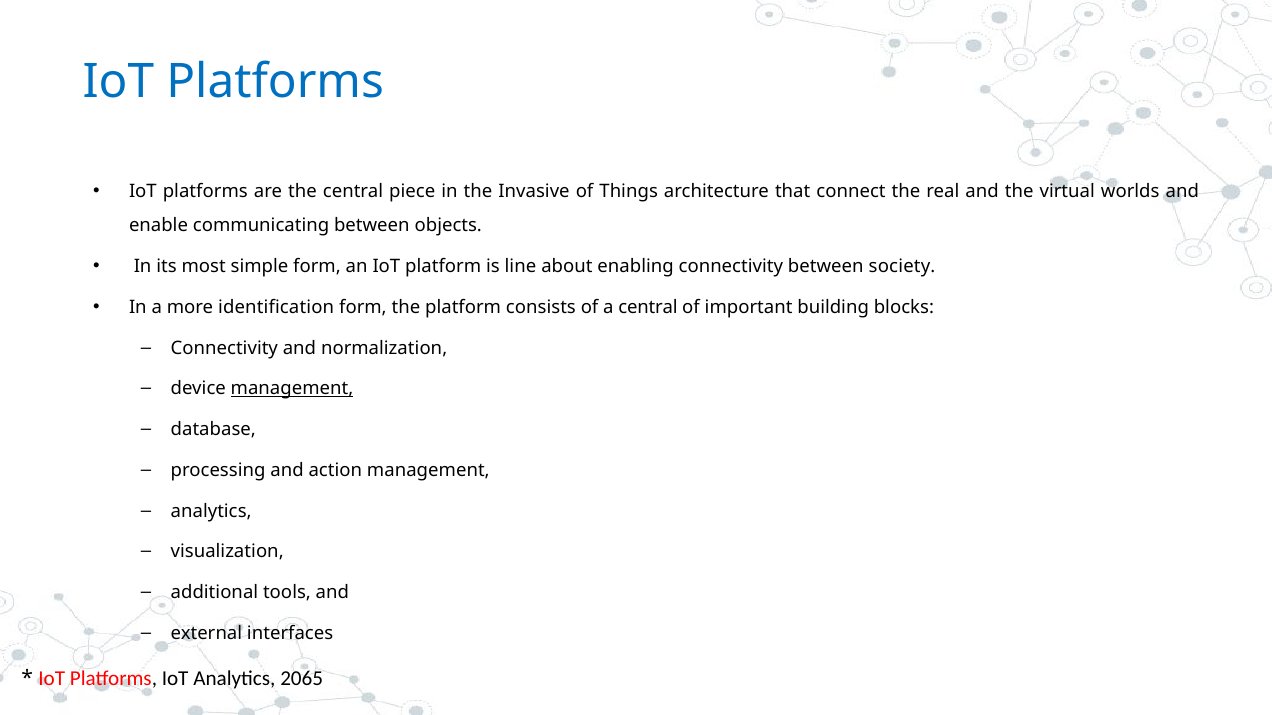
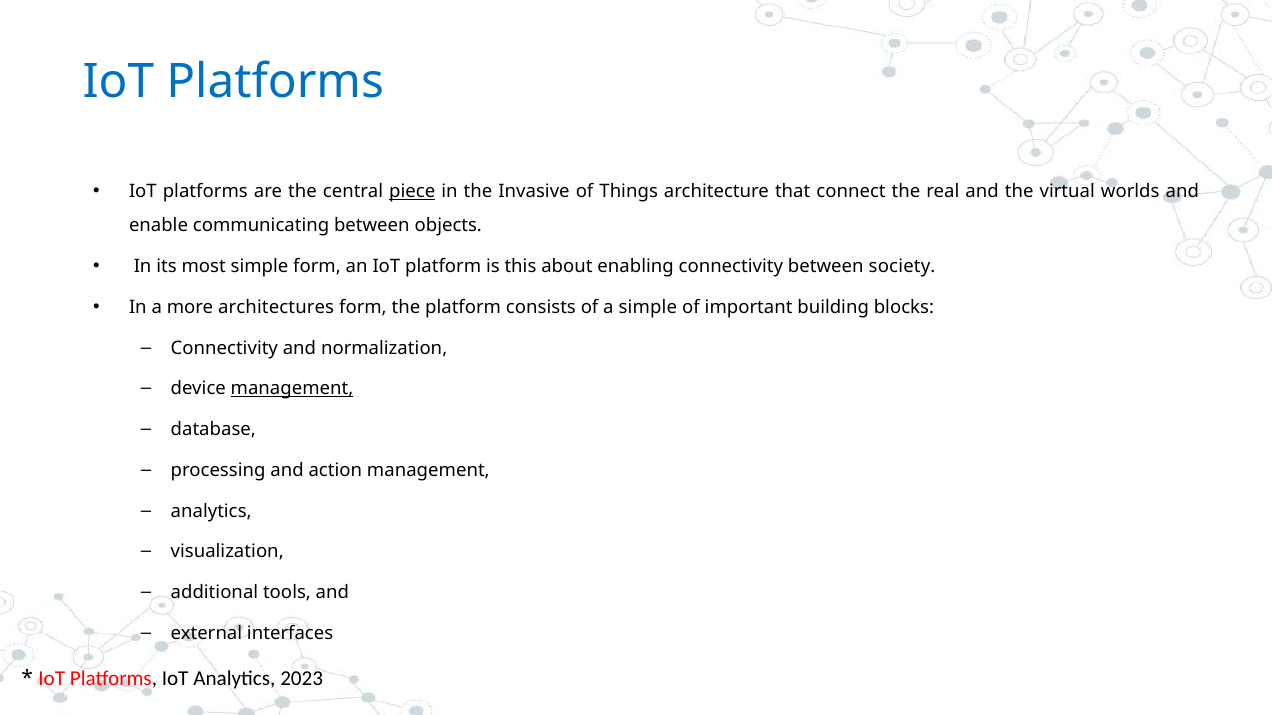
piece underline: none -> present
line: line -> this
identification: identification -> architectures
a central: central -> simple
2065: 2065 -> 2023
